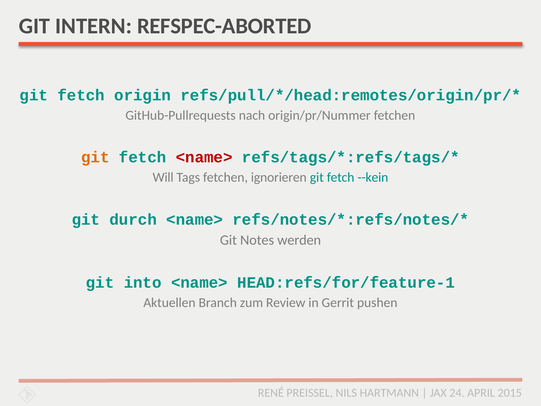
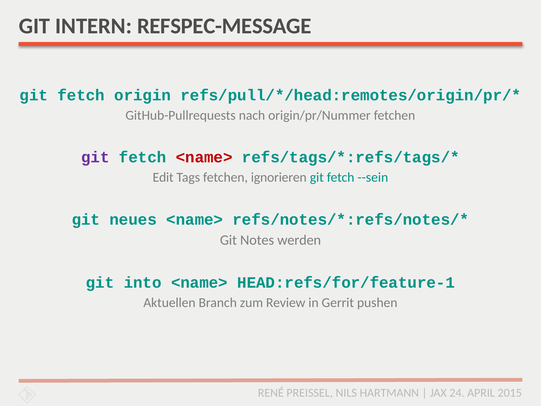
REFSPEC-ABORTED: REFSPEC-ABORTED -> REFSPEC-MESSAGE
git at (95, 157) colour: orange -> purple
Will: Will -> Edit
--kein: --kein -> --sein
durch: durch -> neues
